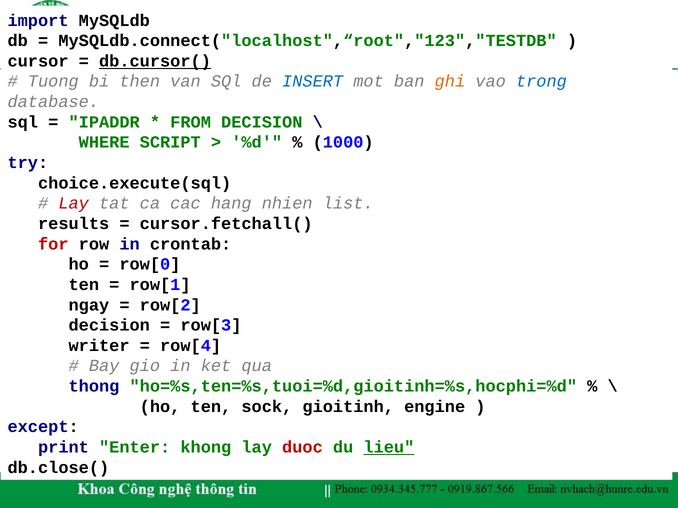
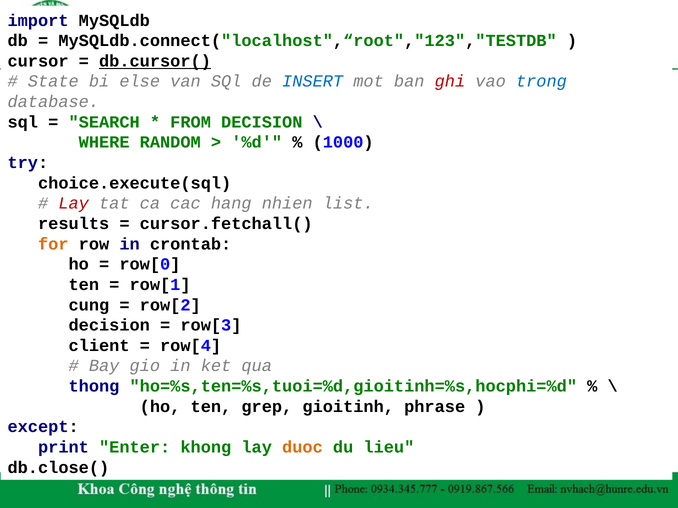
Tuong: Tuong -> State
then: then -> else
ghi colour: orange -> red
IPADDR: IPADDR -> SEARCH
SCRIPT: SCRIPT -> RANDOM
for colour: red -> orange
ngay: ngay -> cung
writer: writer -> client
sock: sock -> grep
engine: engine -> phrase
duoc colour: red -> orange
lieu underline: present -> none
